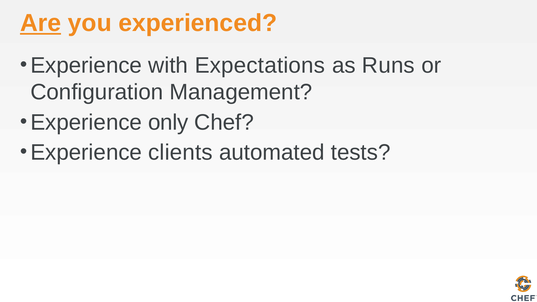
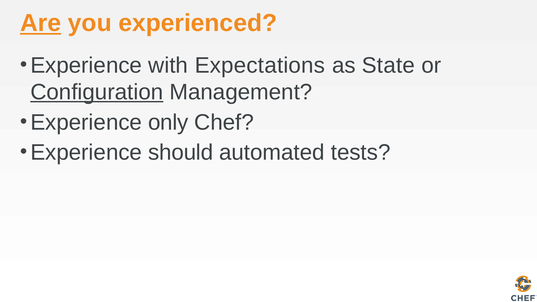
Runs: Runs -> State
Configuration underline: none -> present
clients: clients -> should
